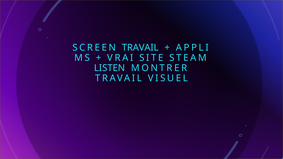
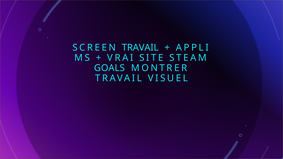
LISTEN: LISTEN -> GOALS
